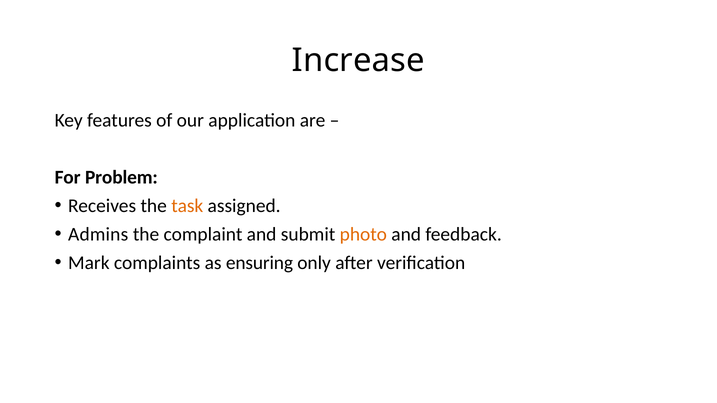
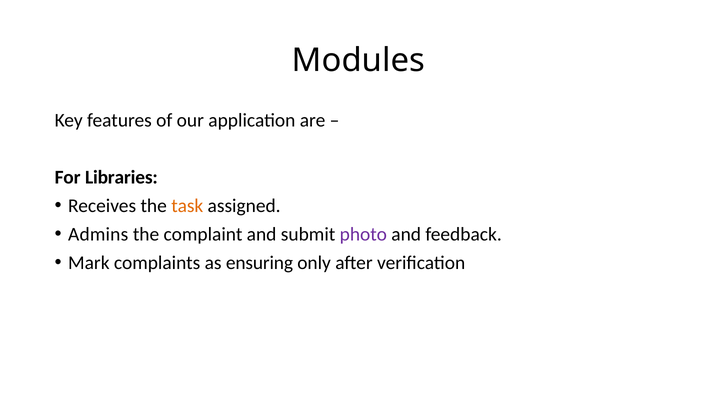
Increase: Increase -> Modules
Problem: Problem -> Libraries
photo colour: orange -> purple
